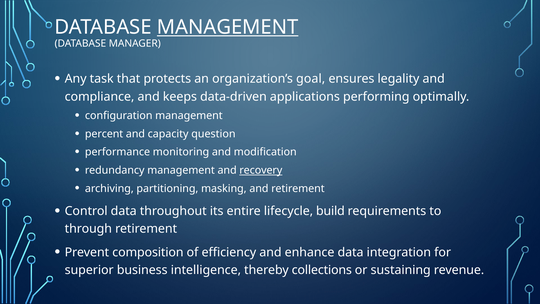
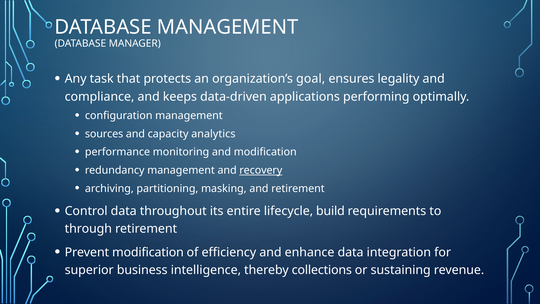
MANAGEMENT at (228, 27) underline: present -> none
percent: percent -> sources
question: question -> analytics
Prevent composition: composition -> modification
